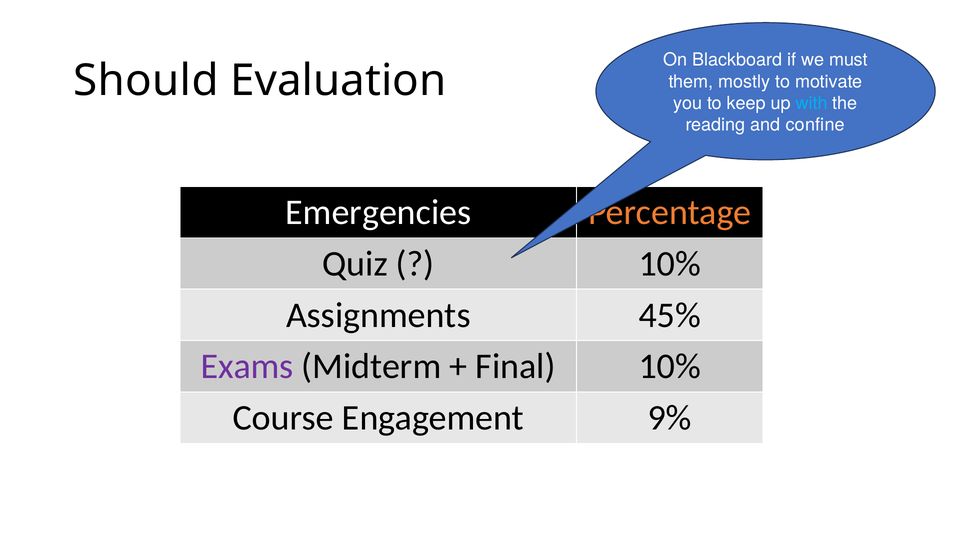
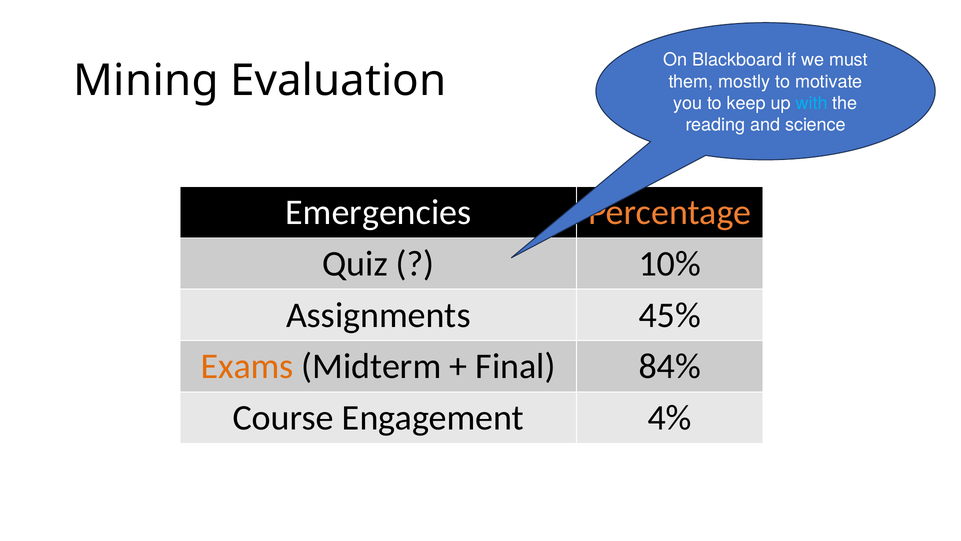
Should: Should -> Mining
confine: confine -> science
Exams colour: purple -> orange
Final 10%: 10% -> 84%
9%: 9% -> 4%
